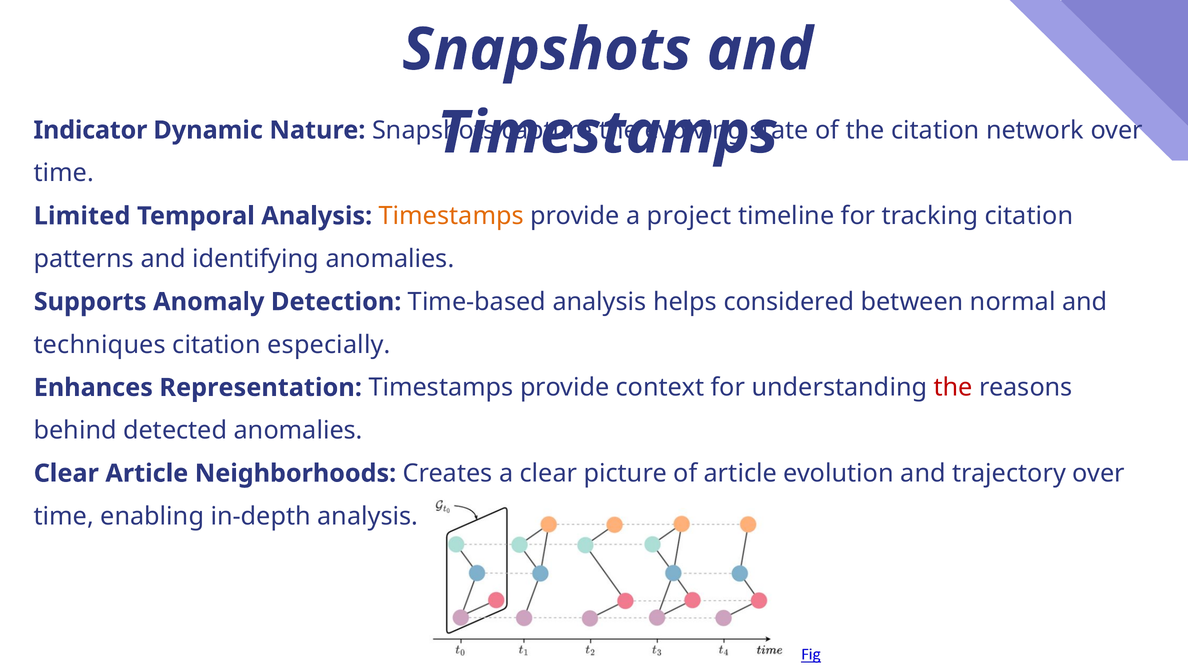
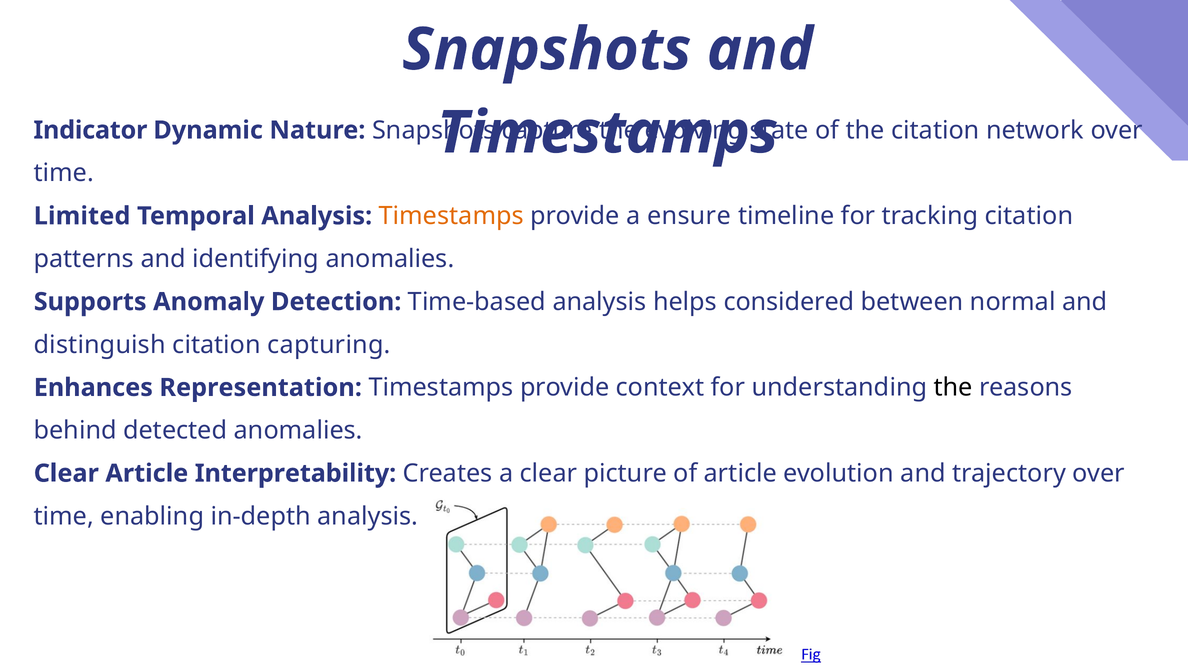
project: project -> ensure
techniques: techniques -> distinguish
especially: especially -> capturing
the at (953, 388) colour: red -> black
Neighborhoods: Neighborhoods -> Interpretability
